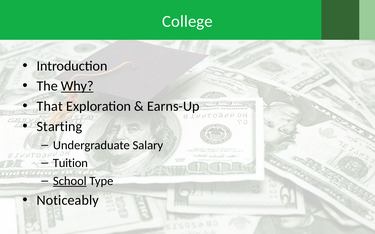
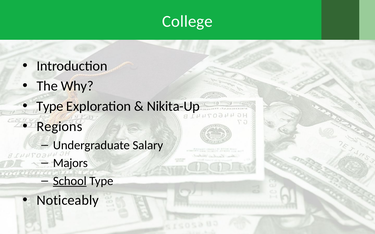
Why underline: present -> none
That at (50, 106): That -> Type
Earns-Up: Earns-Up -> Nikita-Up
Starting: Starting -> Regions
Tuition: Tuition -> Majors
